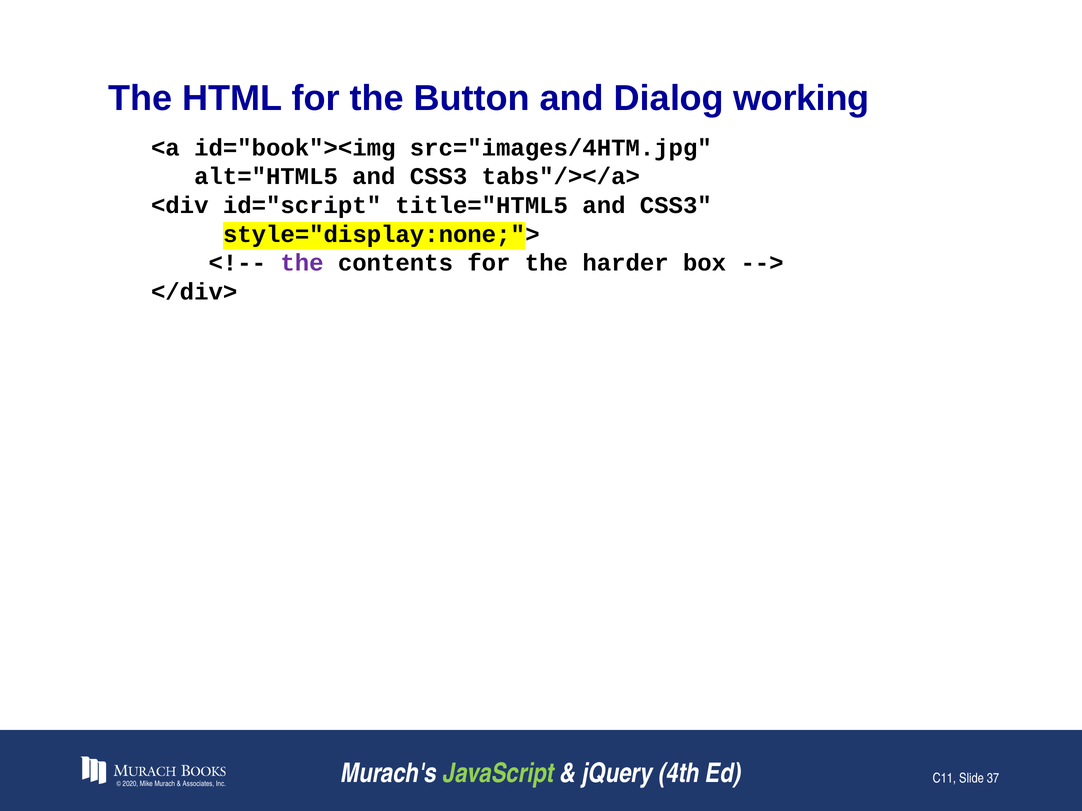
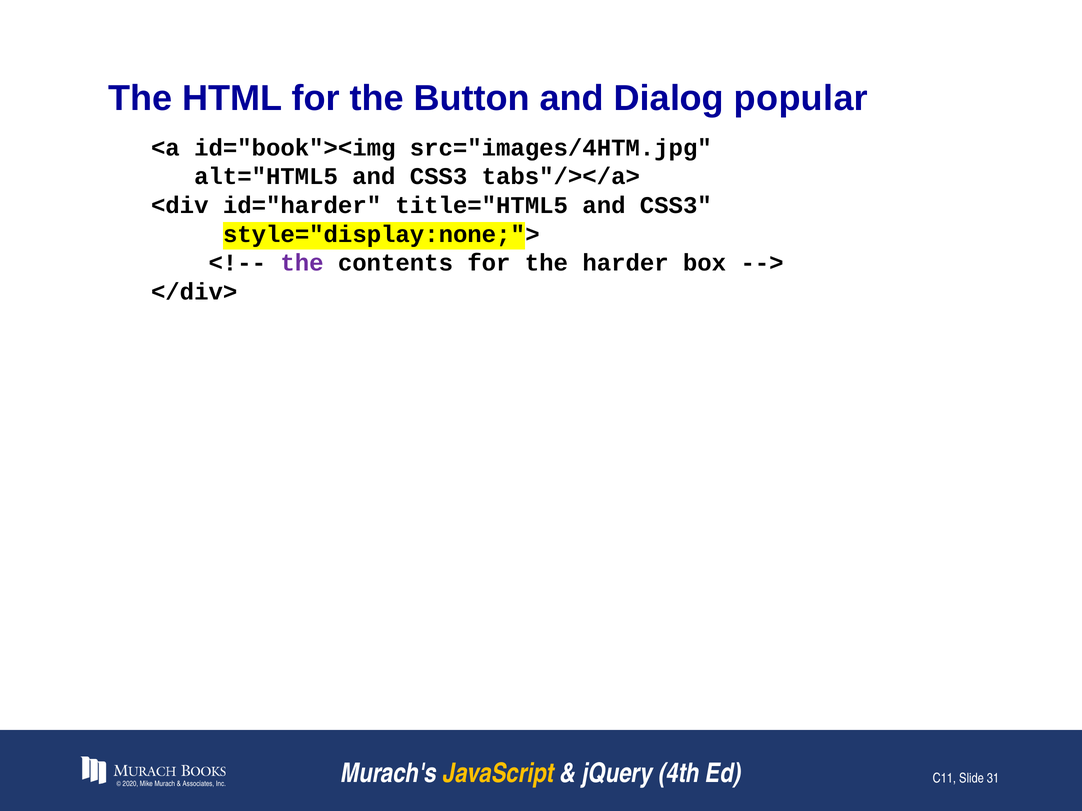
working: working -> popular
id="script: id="script -> id="harder
JavaScript colour: light green -> yellow
37: 37 -> 31
